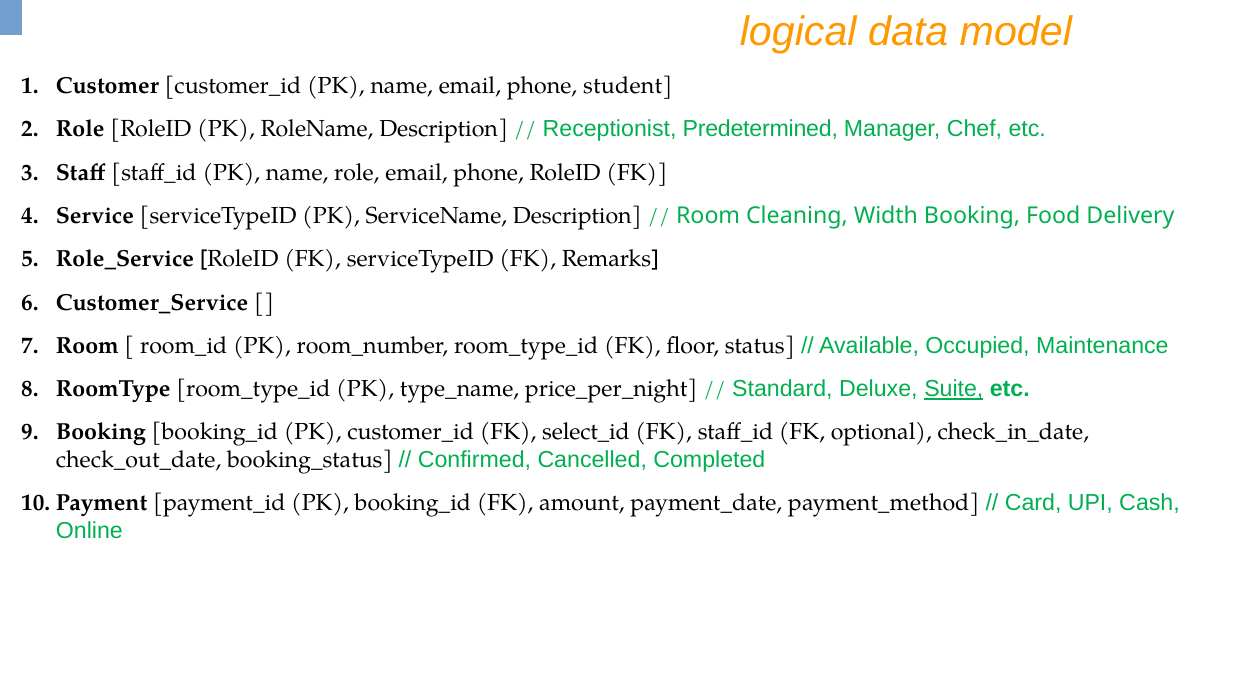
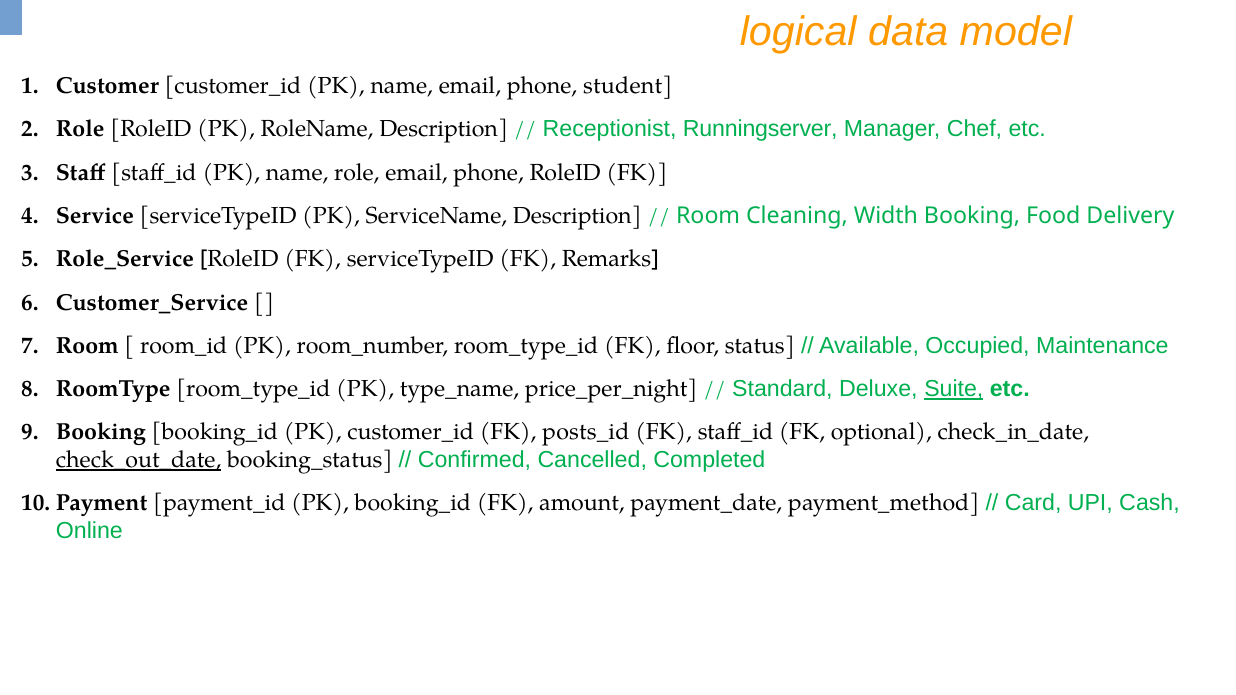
Predetermined: Predetermined -> Runningserver
select_id: select_id -> posts_id
check_out_date underline: none -> present
